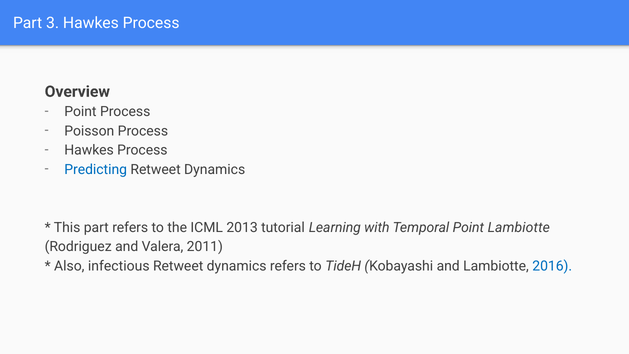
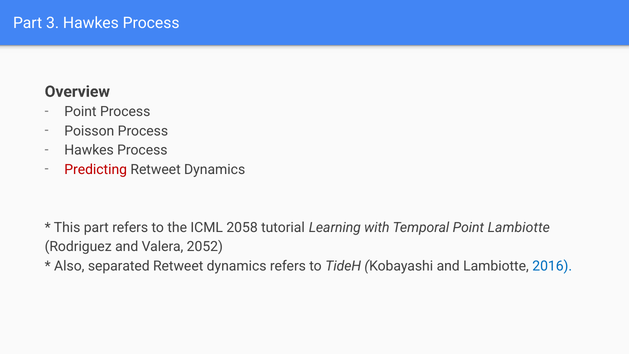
Predicting colour: blue -> red
2013: 2013 -> 2058
2011: 2011 -> 2052
infectious: infectious -> separated
